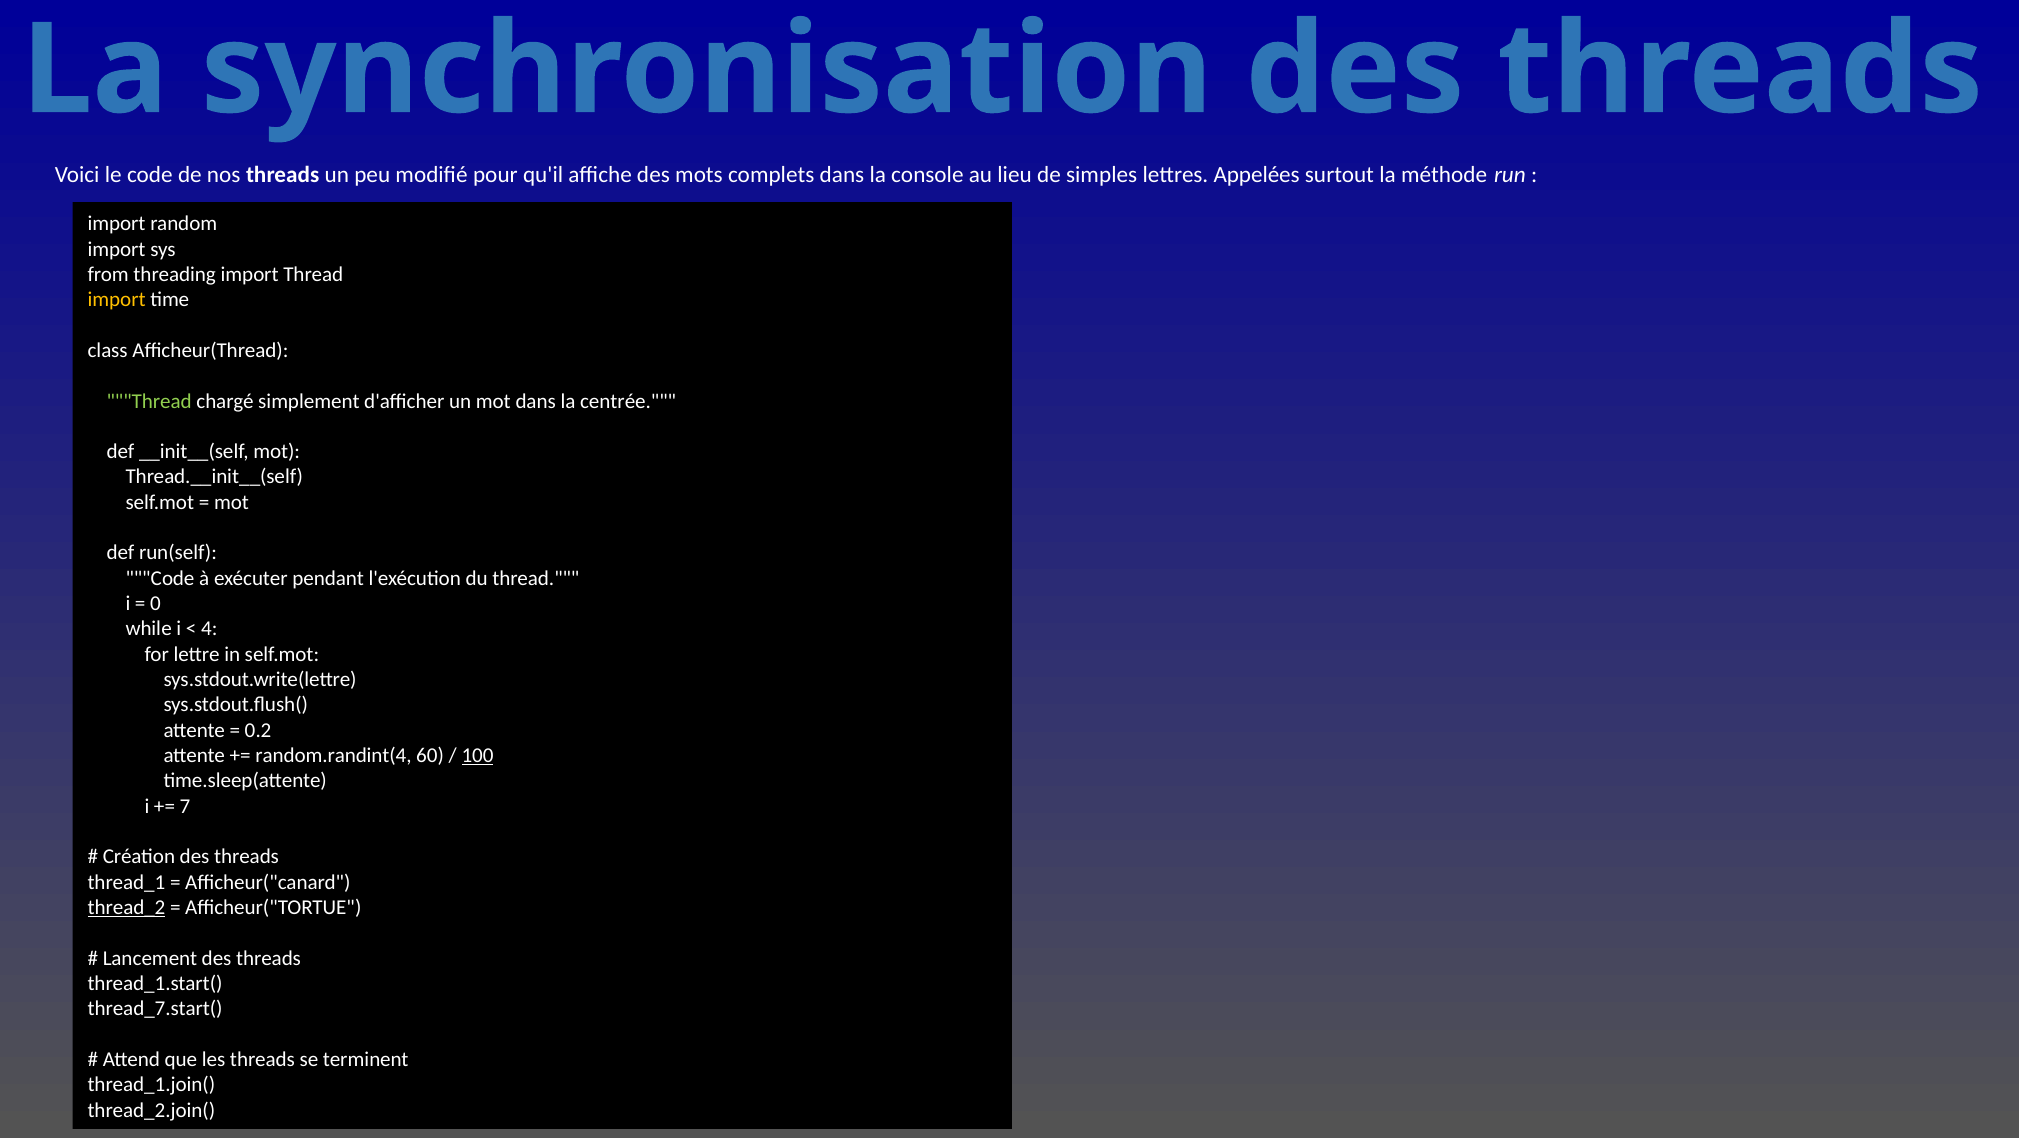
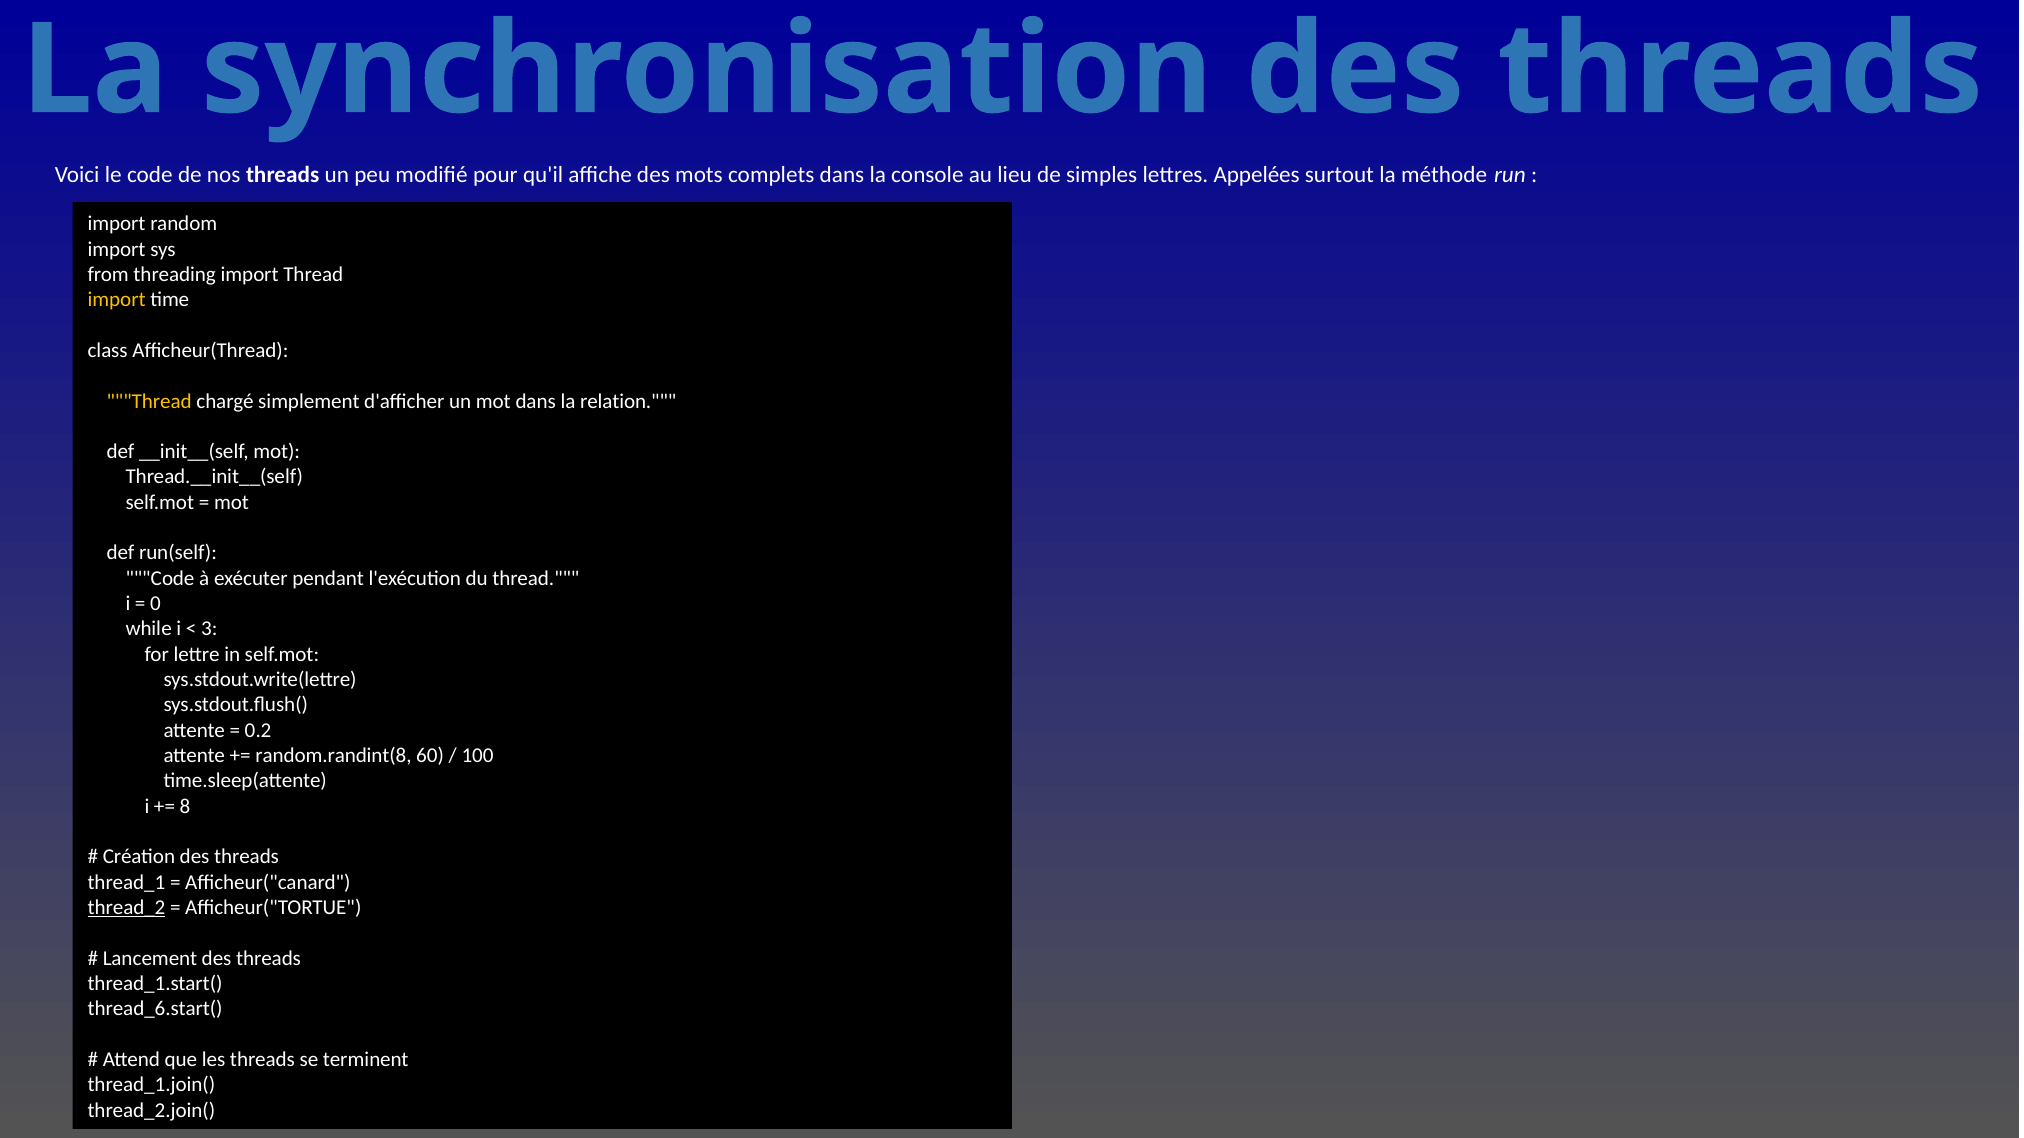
Thread at (149, 401) colour: light green -> yellow
centrée: centrée -> relation
4: 4 -> 3
random.randint(4: random.randint(4 -> random.randint(8
100 underline: present -> none
7: 7 -> 8
thread_7.start(: thread_7.start( -> thread_6.start(
